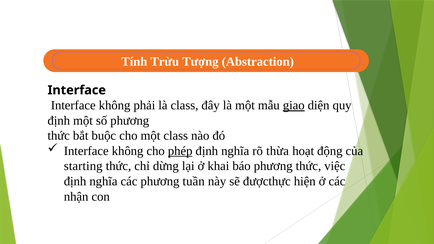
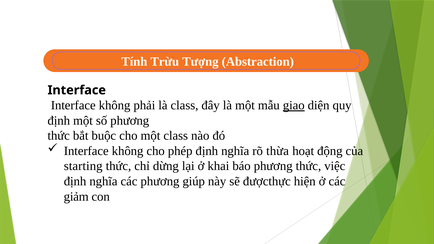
phép underline: present -> none
tuần: tuần -> giúp
nhận: nhận -> giảm
